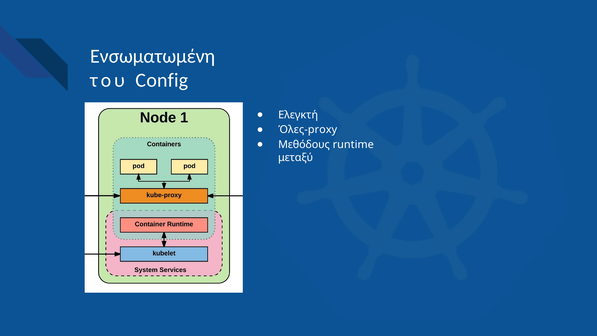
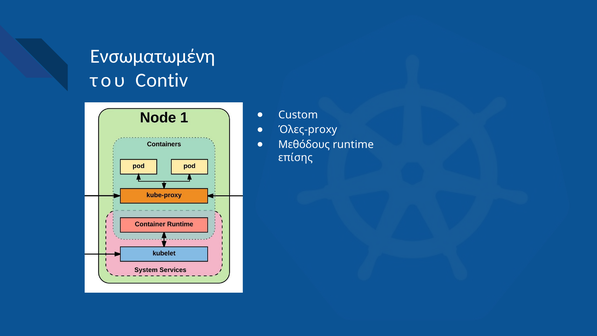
Config: Config -> Contiv
Ελεγκτή: Ελεγκτή -> Custom
μεταξύ: μεταξύ -> επίσης
